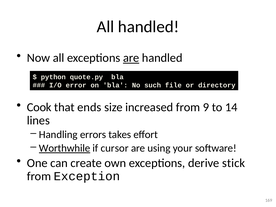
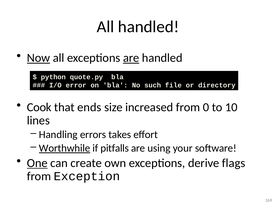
Now underline: none -> present
9: 9 -> 0
14: 14 -> 10
cursor: cursor -> pitfalls
One underline: none -> present
stick: stick -> flags
